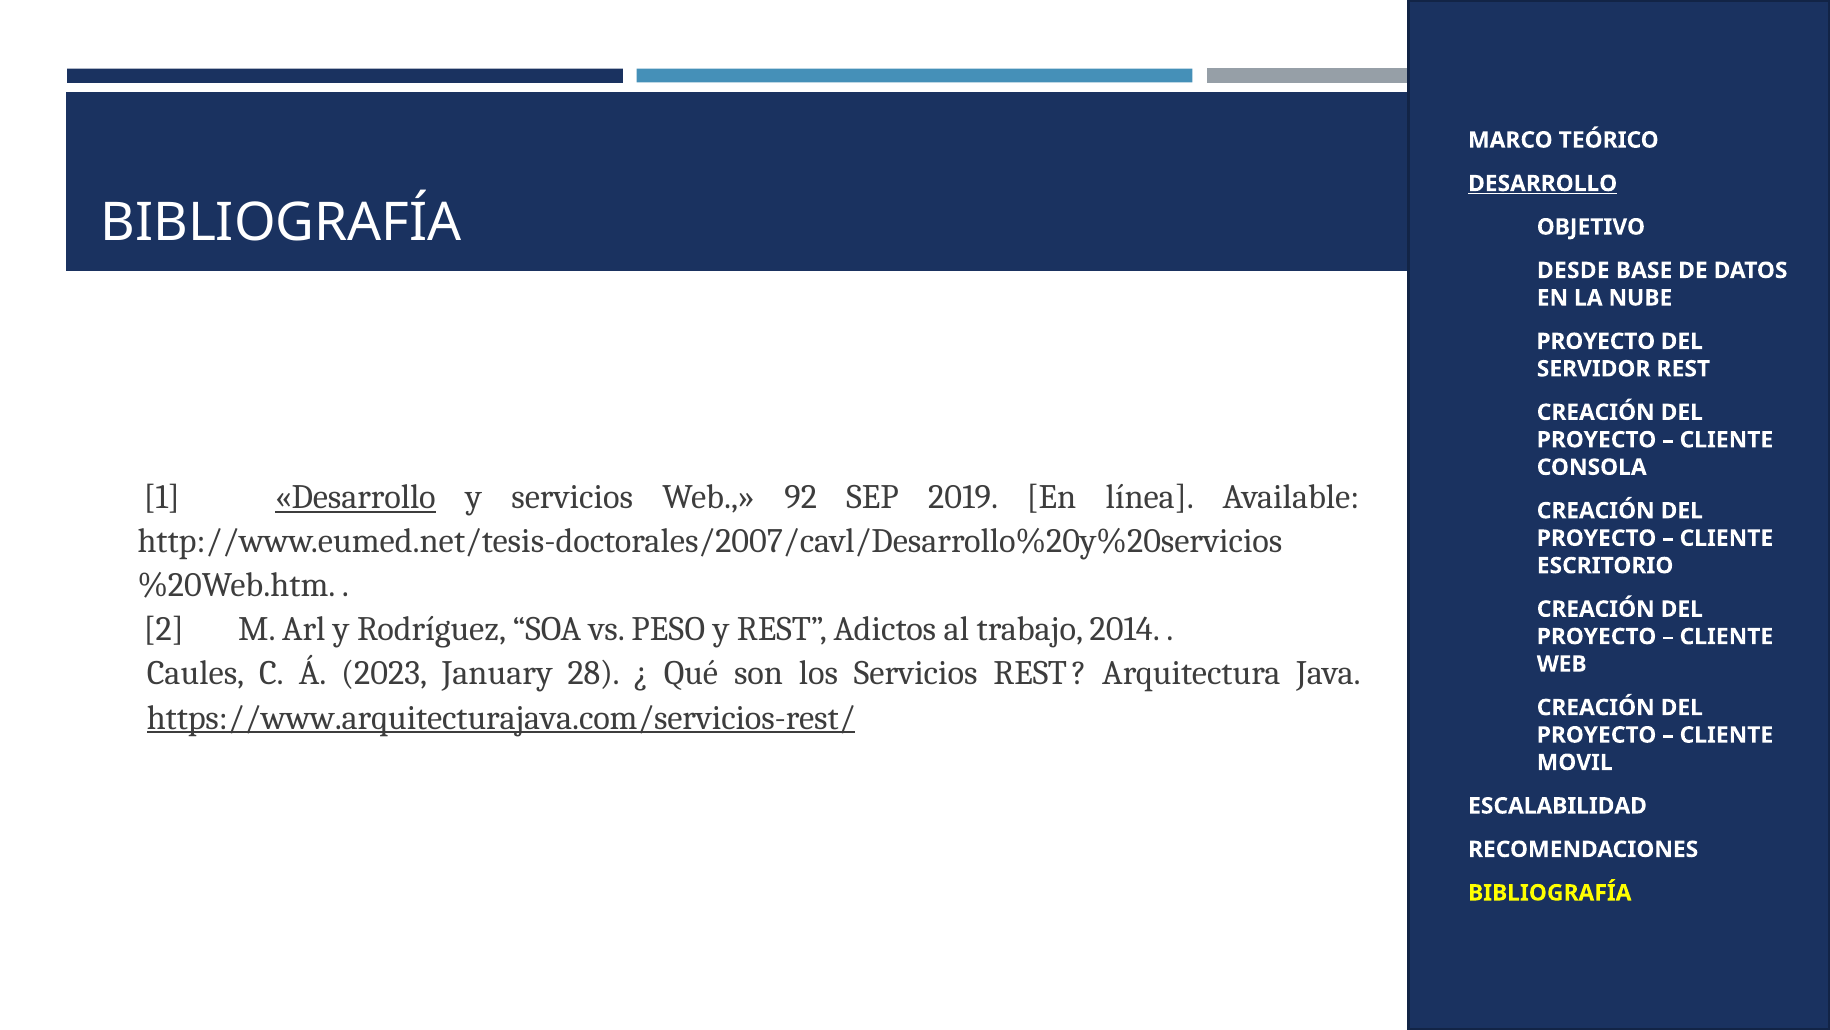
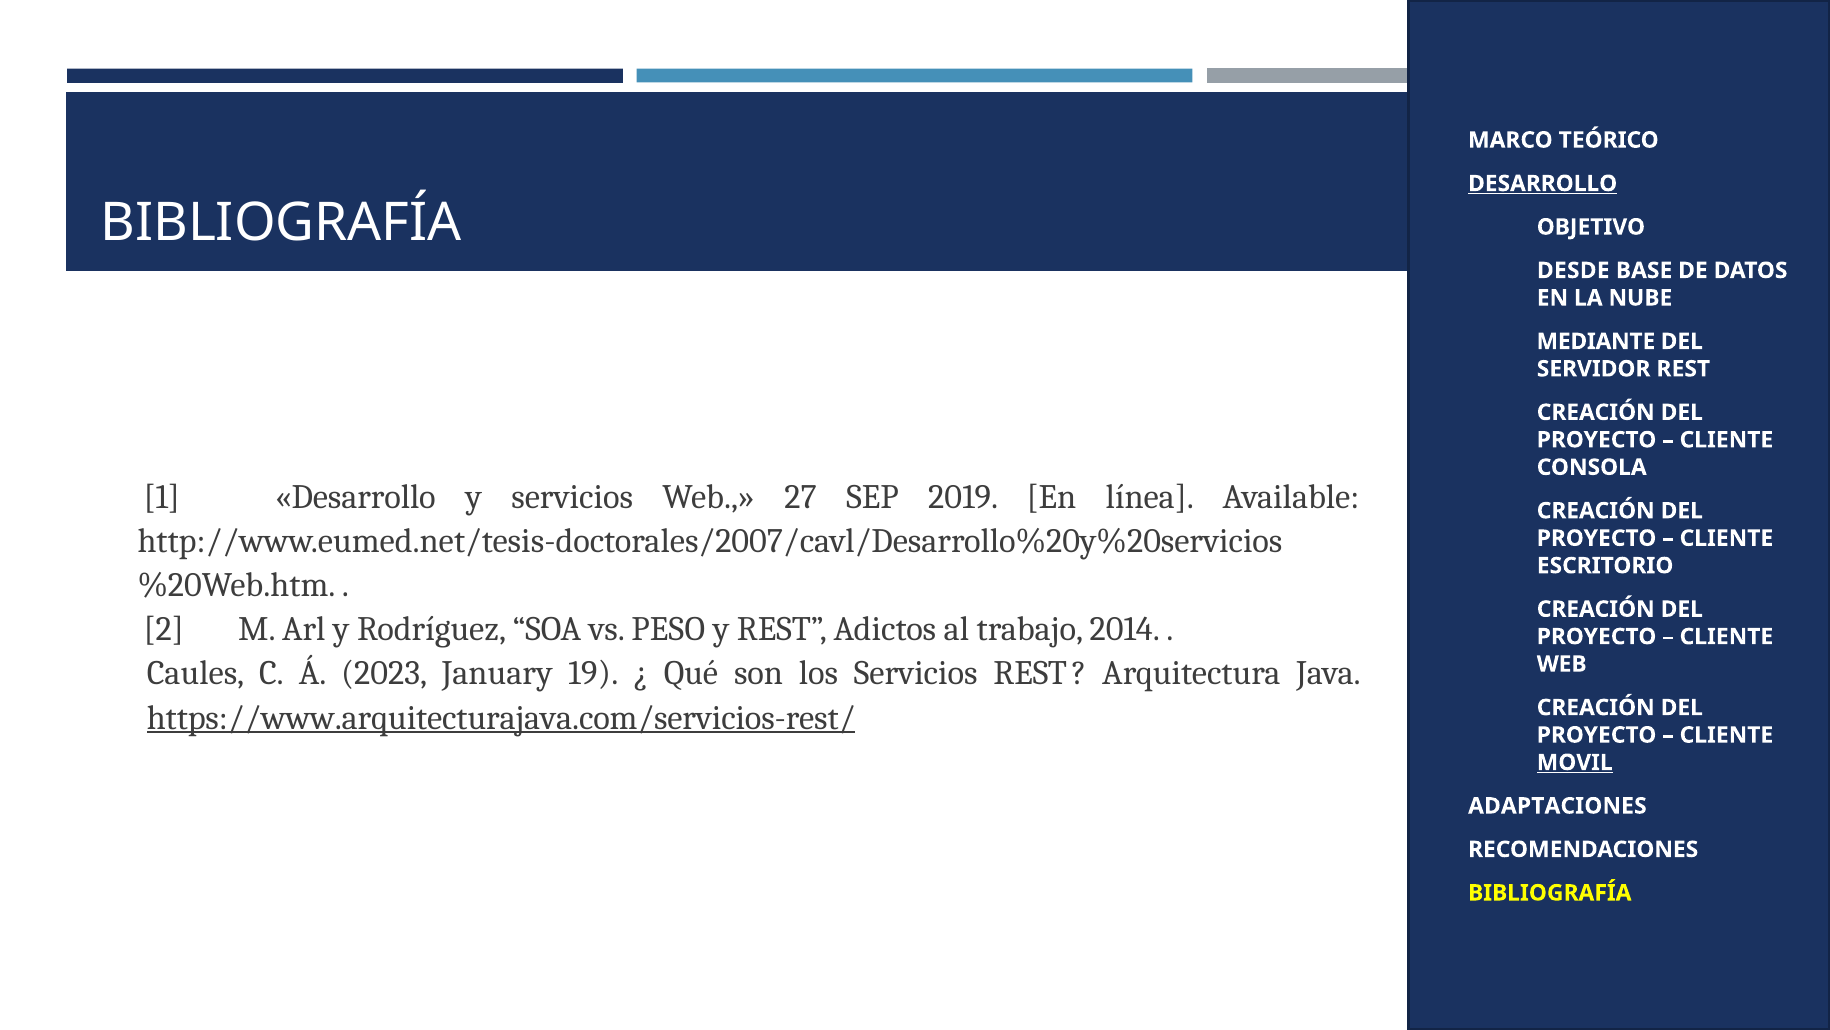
PROYECTO at (1596, 341): PROYECTO -> MEDIANTE
Desarrollo at (355, 497) underline: present -> none
92: 92 -> 27
28: 28 -> 19
MOVIL underline: none -> present
ESCALABILIDAD: ESCALABILIDAD -> ADAPTACIONES
